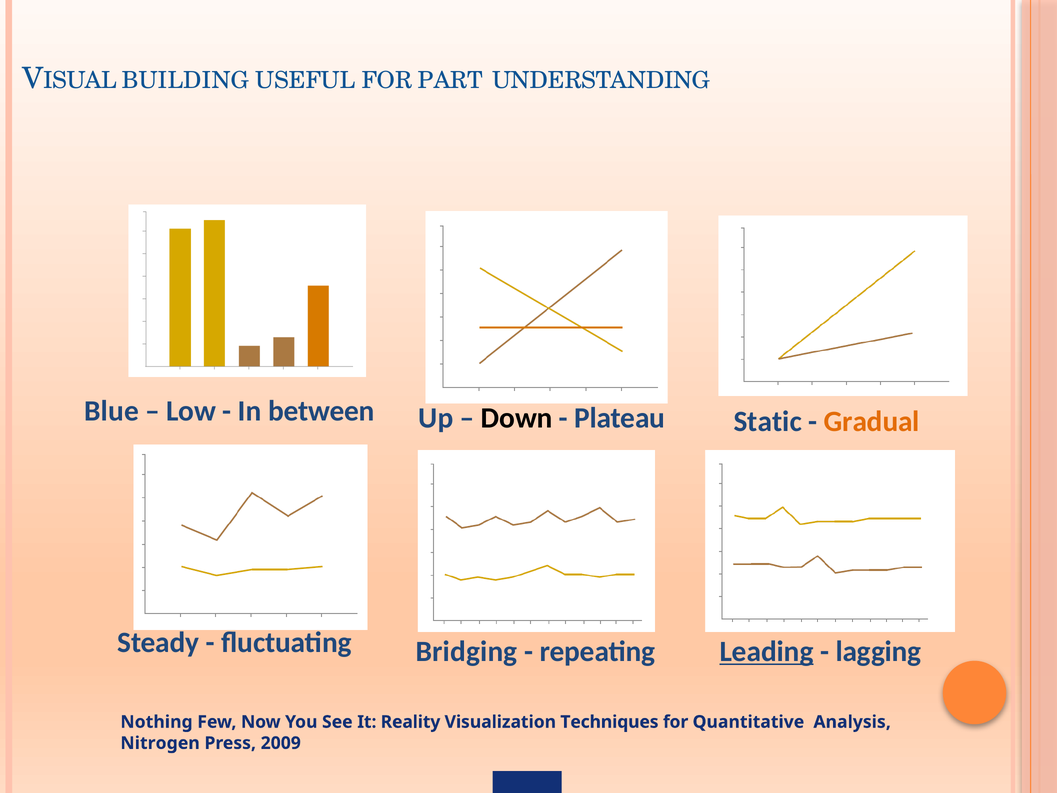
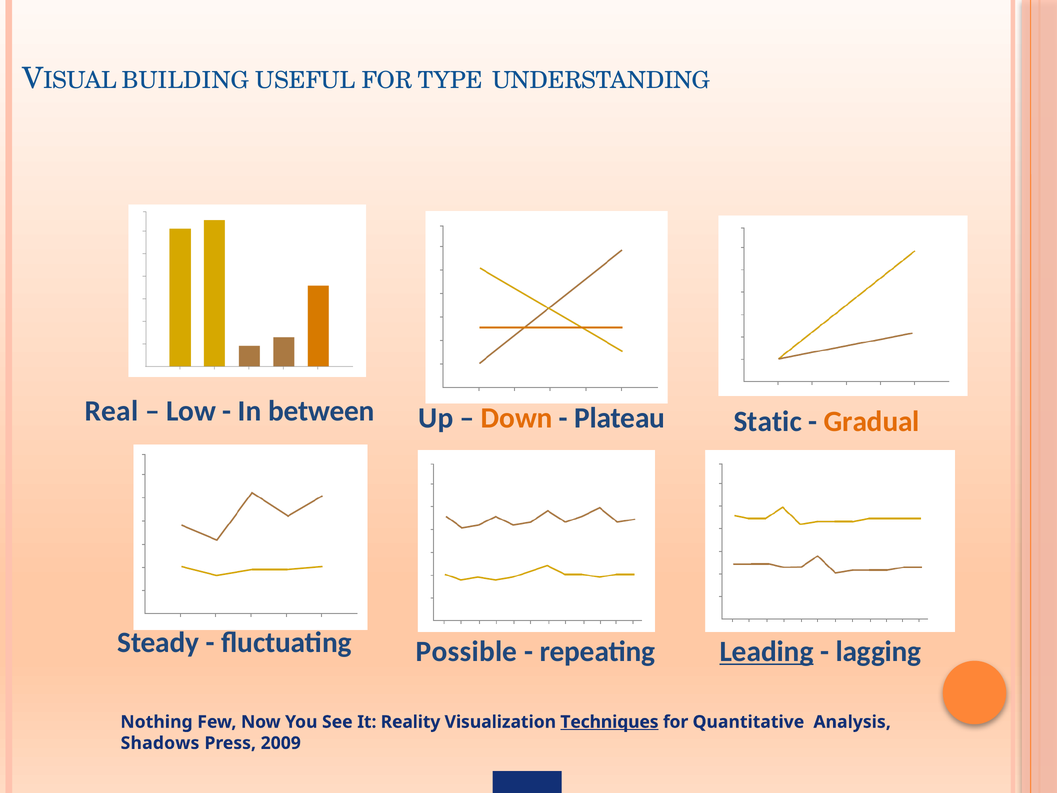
PART: PART -> TYPE
Blue: Blue -> Real
Down colour: black -> orange
Bridging: Bridging -> Possible
Techniques underline: none -> present
Nitrogen: Nitrogen -> Shadows
